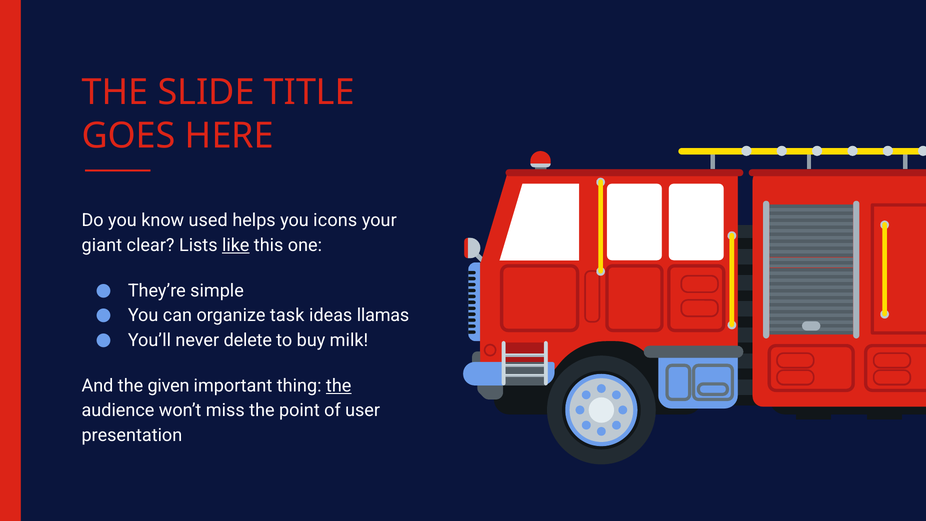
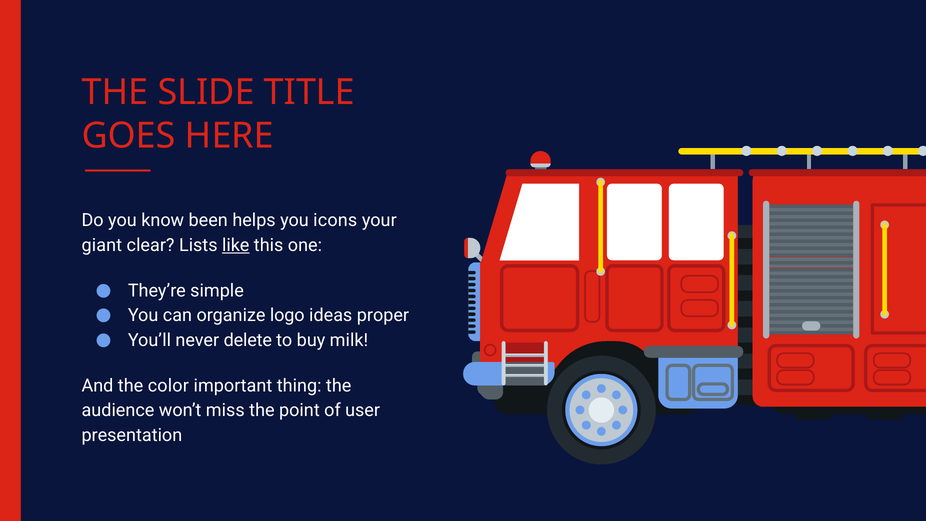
used: used -> been
task: task -> logo
llamas: llamas -> proper
given: given -> color
the at (339, 386) underline: present -> none
